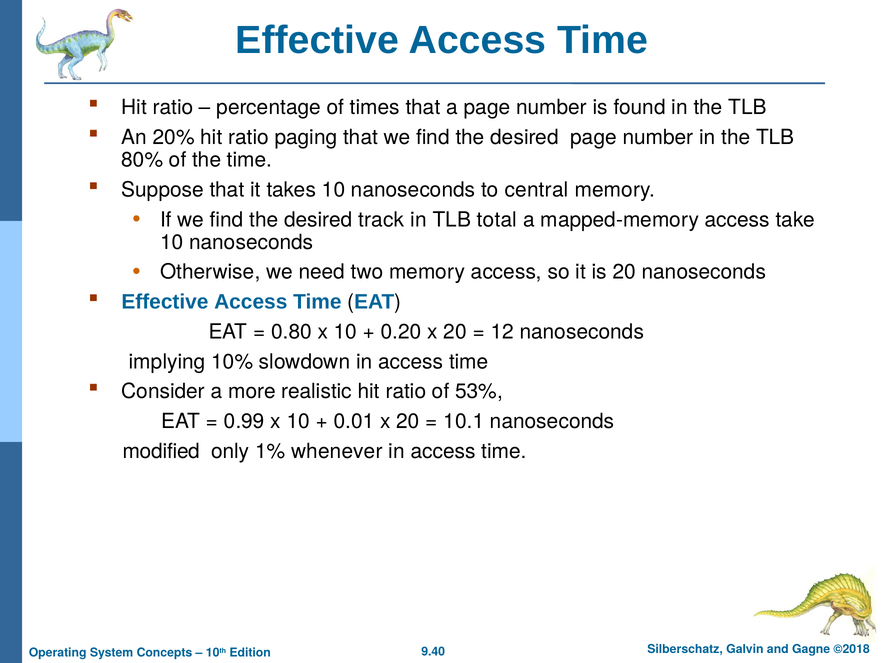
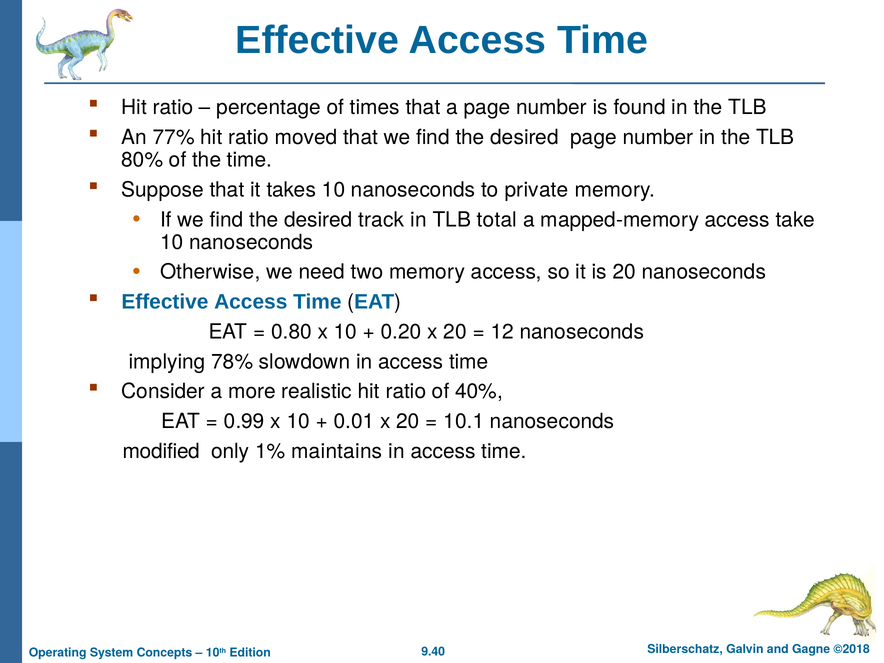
20%: 20% -> 77%
paging: paging -> moved
central: central -> private
10%: 10% -> 78%
53%: 53% -> 40%
whenever: whenever -> maintains
